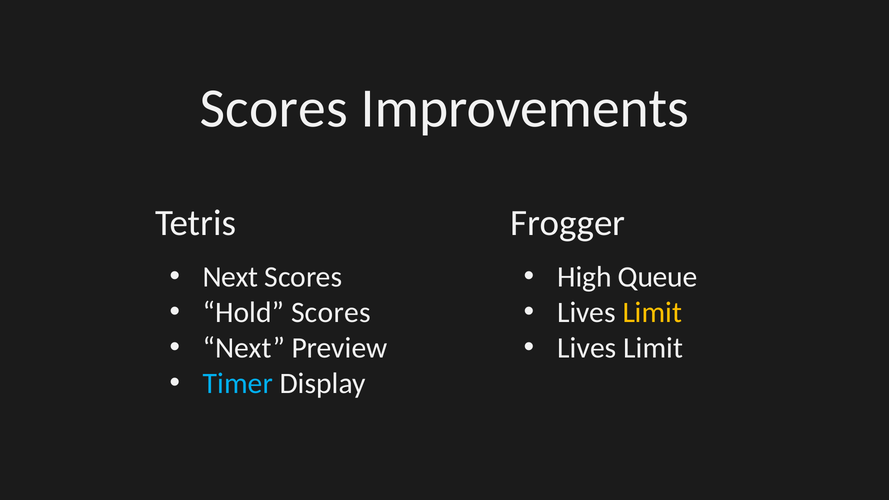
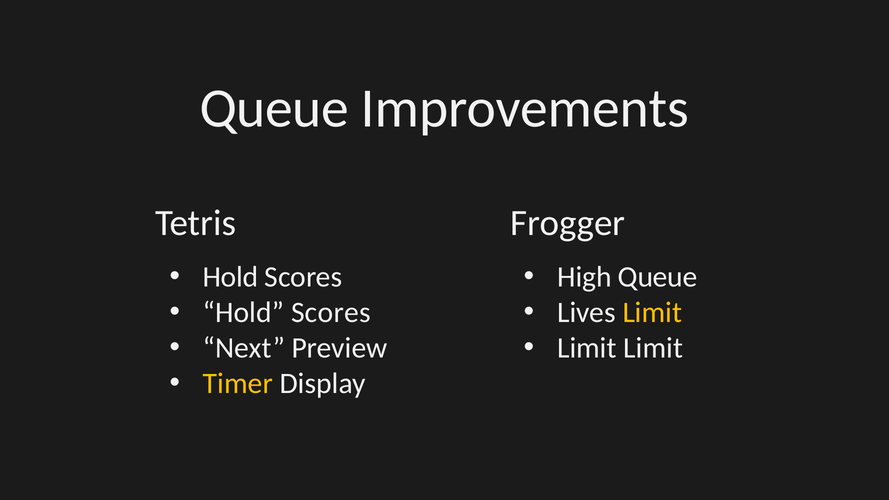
Scores at (274, 109): Scores -> Queue
Next at (230, 277): Next -> Hold
Lives at (587, 348): Lives -> Limit
Timer colour: light blue -> yellow
